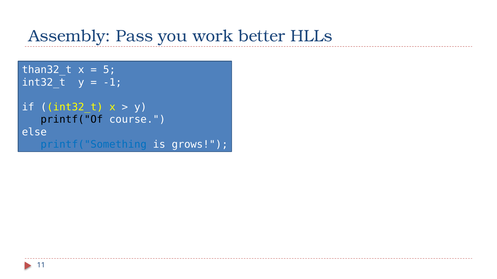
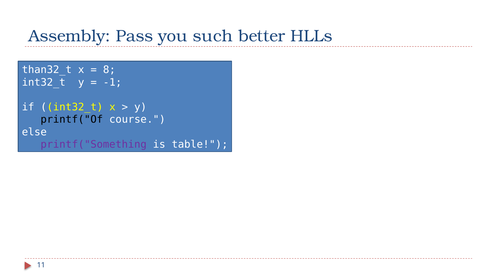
work: work -> such
5: 5 -> 8
printf("Something colour: blue -> purple
grows: grows -> table
